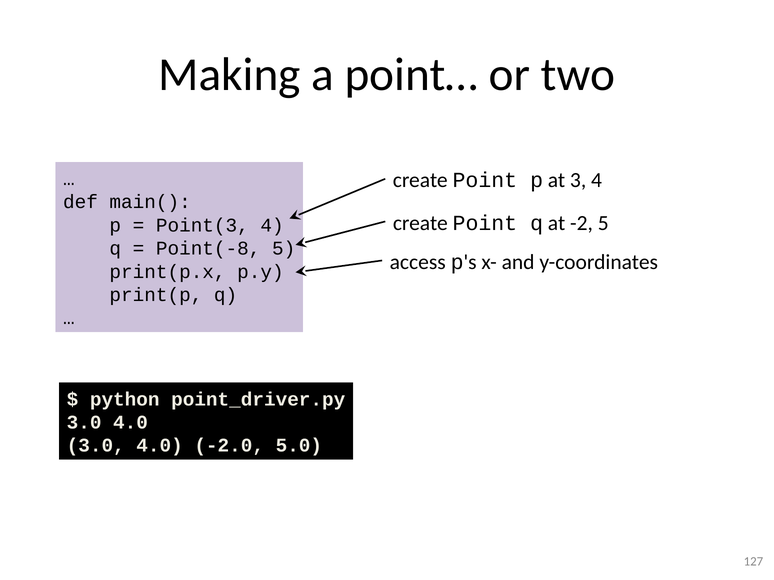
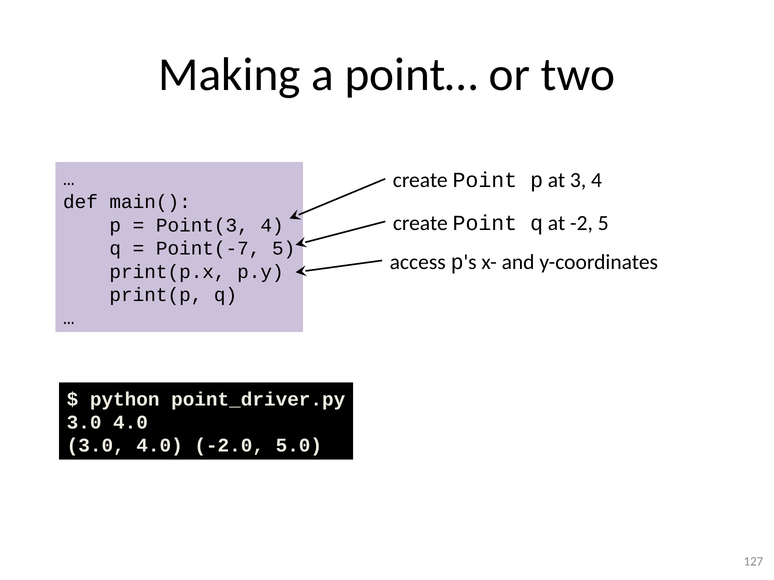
Point(-8: Point(-8 -> Point(-7
